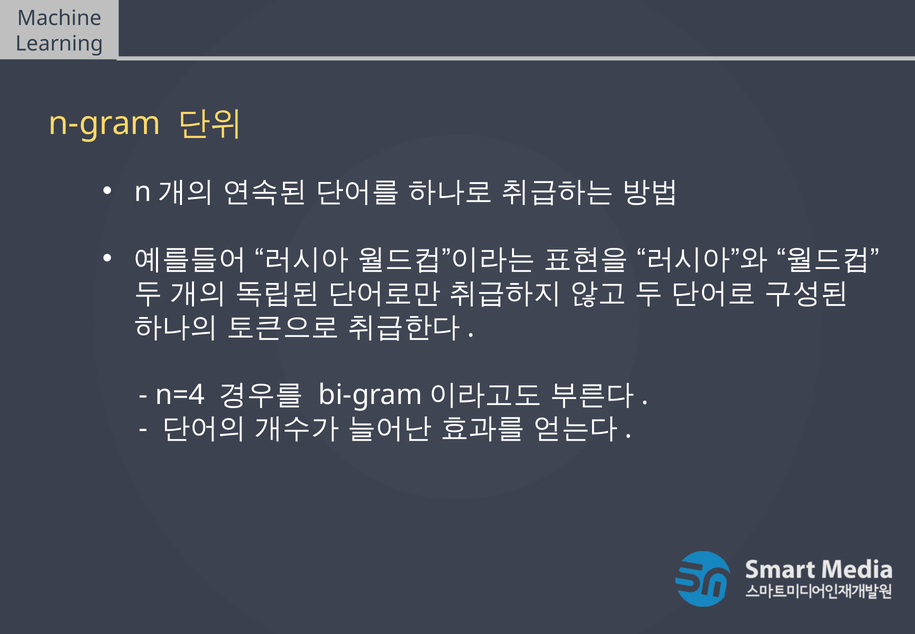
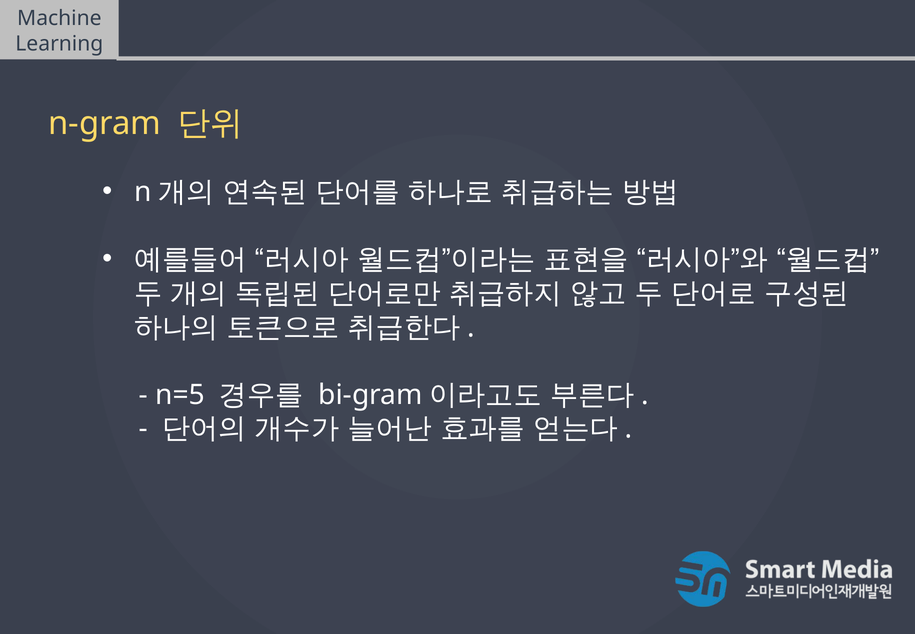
n=4: n=4 -> n=5
